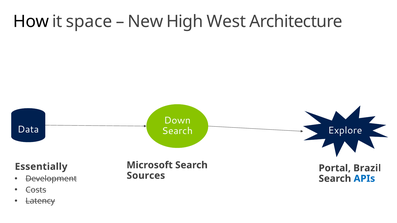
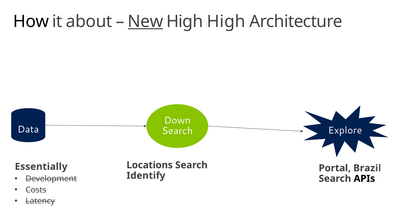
space: space -> about
New underline: none -> present
High West: West -> High
Microsoft: Microsoft -> Locations
Sources: Sources -> Identify
APIs colour: blue -> black
